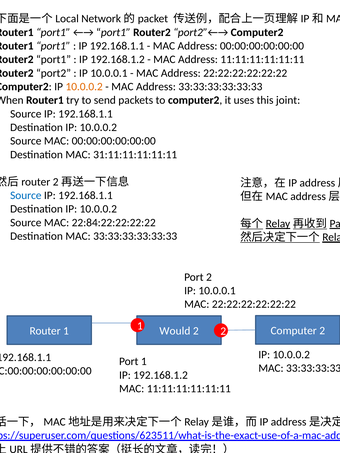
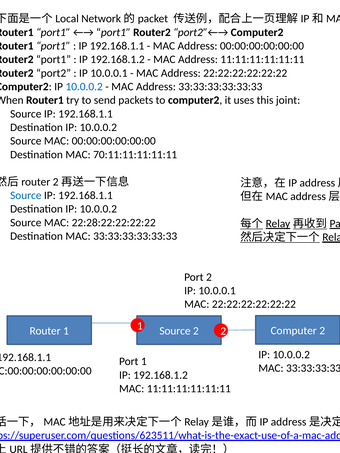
10.0.0.2 at (84, 87) colour: orange -> blue
31:11:11:11:11:11: 31:11:11:11:11:11 -> 70:11:11:11:11:11
22:84:22:22:22:22: 22:84:22:22:22:22 -> 22:28:22:22:22:22
1 Would: Would -> Source
